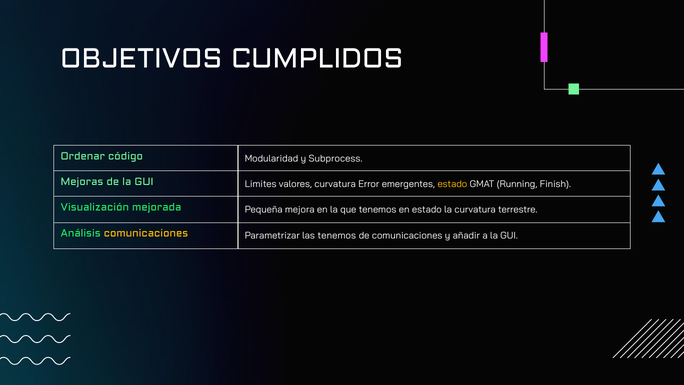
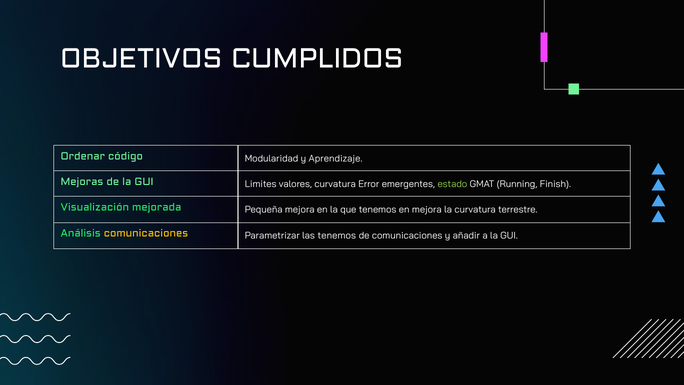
Subprocess: Subprocess -> Aprendizaje
estado at (452, 184) colour: yellow -> light green
en estado: estado -> mejora
